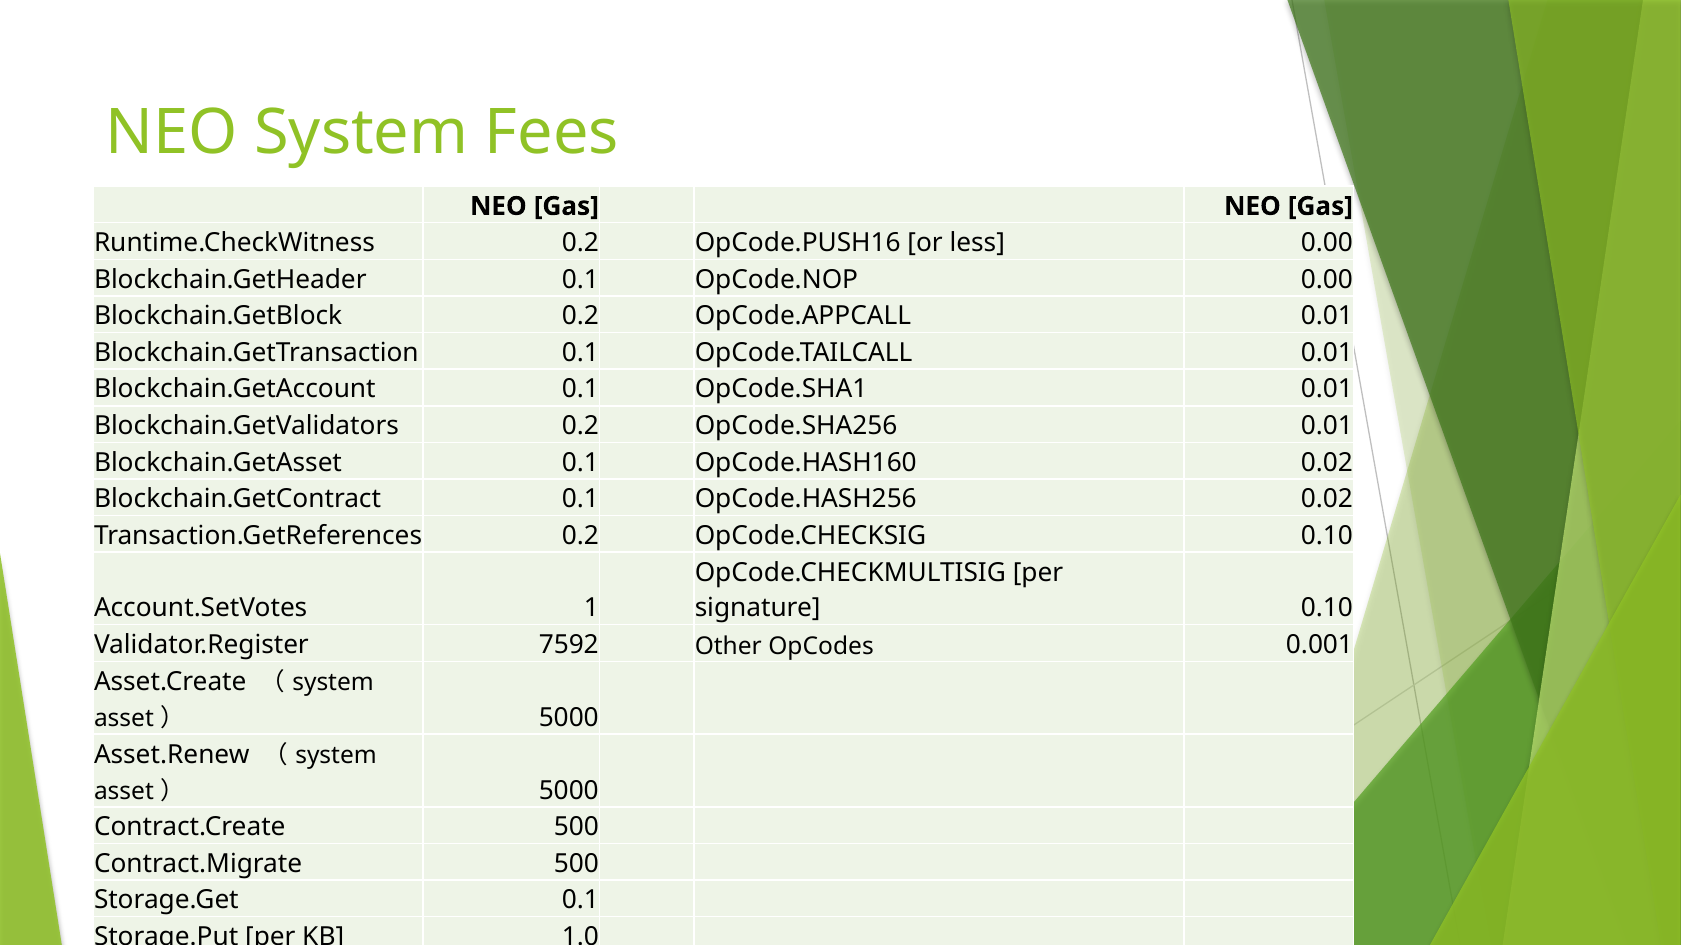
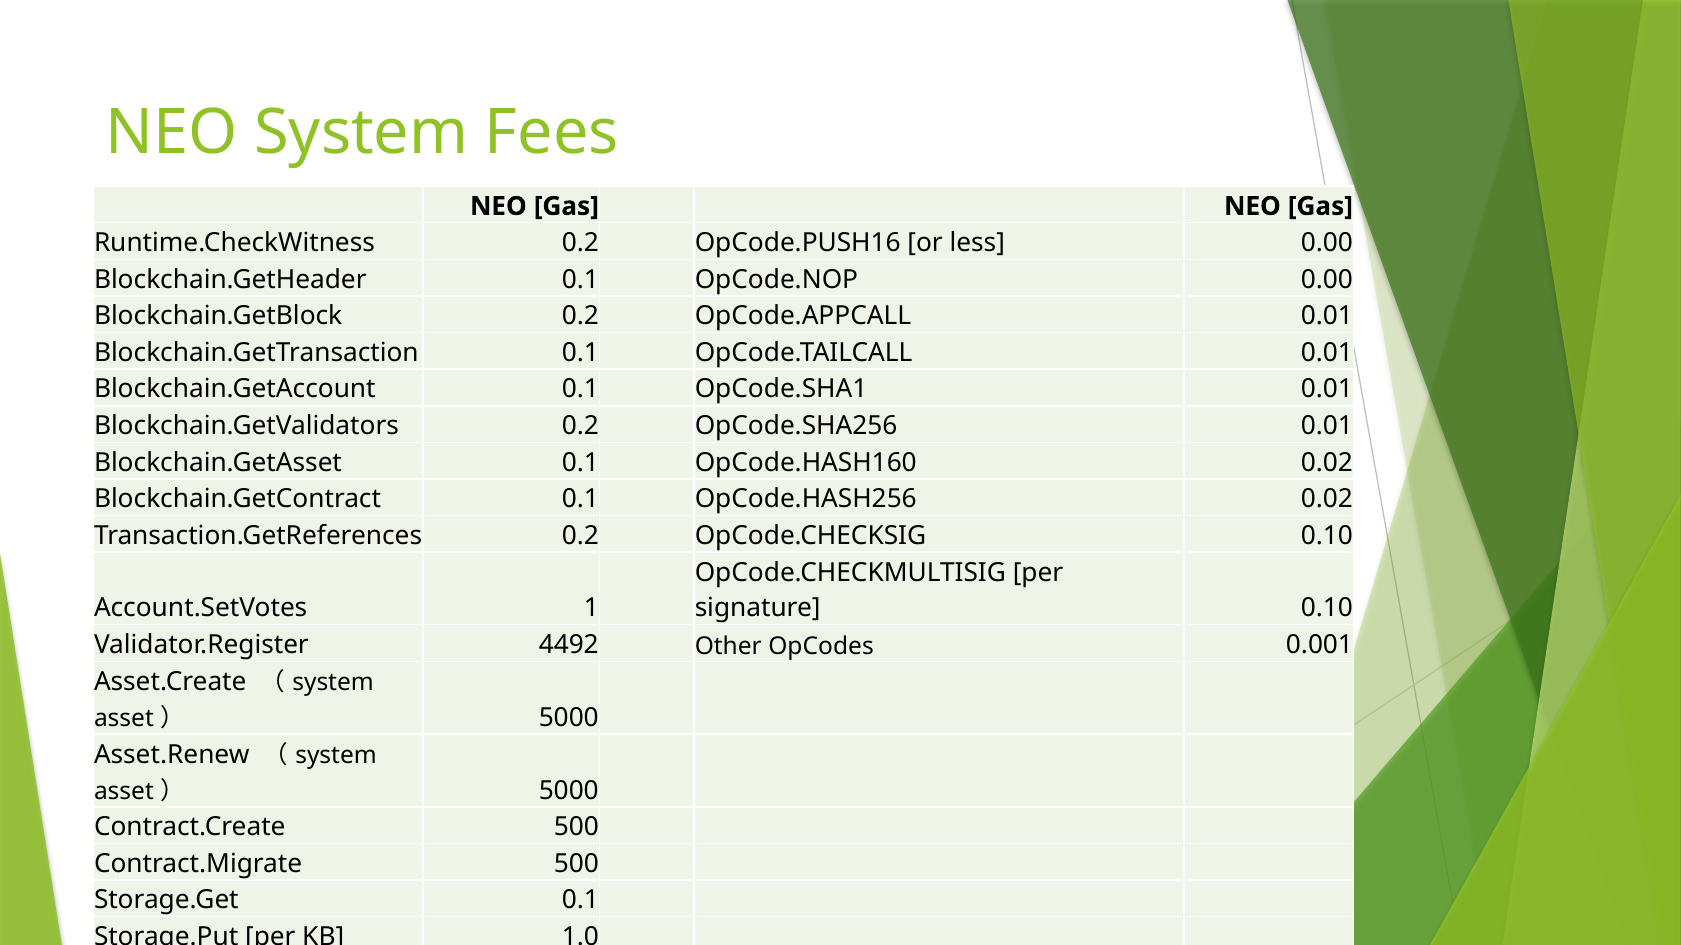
7592: 7592 -> 4492
